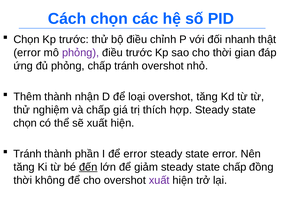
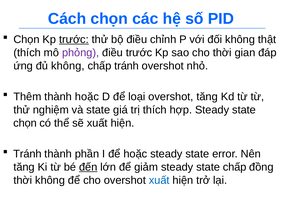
trước at (74, 39) underline: none -> present
đối nhanh: nhanh -> không
error at (27, 52): error -> thích
đủ phỏng: phỏng -> không
thành nhận: nhận -> hoặc
và chấp: chấp -> state
để error: error -> hoặc
xuất at (159, 180) colour: purple -> blue
